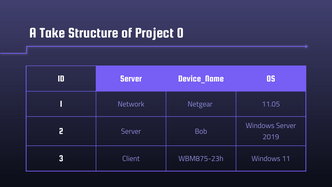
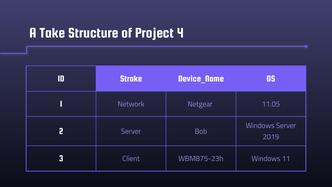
0: 0 -> 4
ID Server: Server -> Stroke
